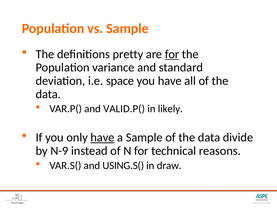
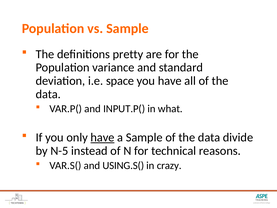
for at (172, 54) underline: present -> none
VALID.P(: VALID.P( -> INPUT.P(
likely: likely -> what
N-9: N-9 -> N-5
draw: draw -> crazy
